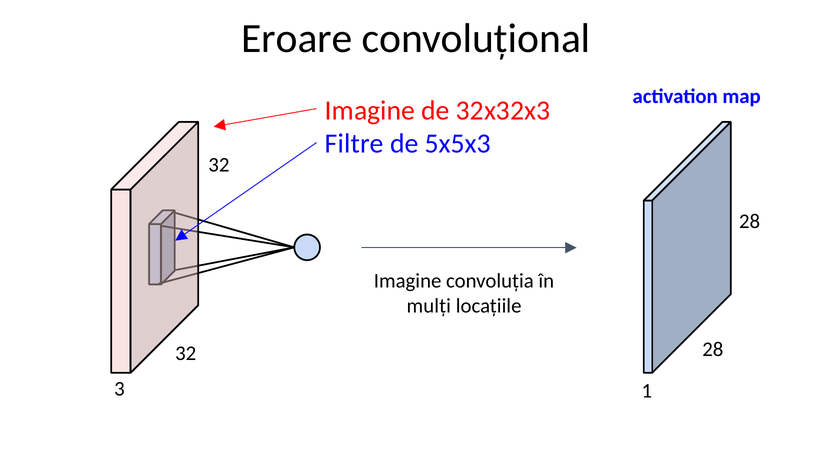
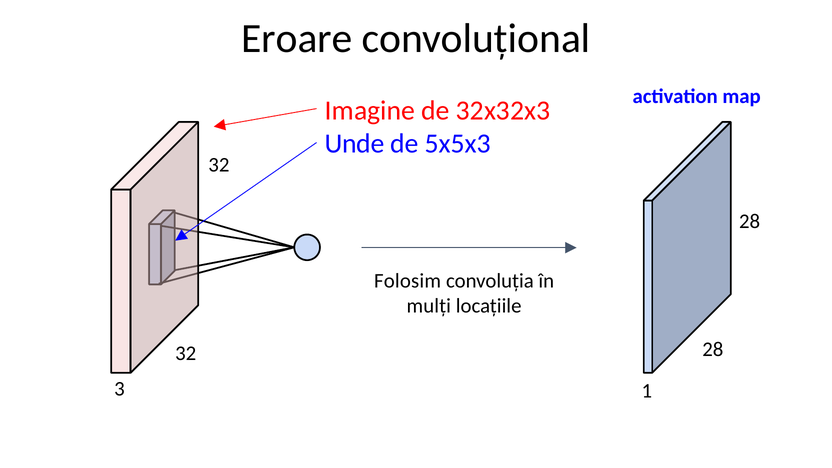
Filtre: Filtre -> Unde
Imagine at (408, 281): Imagine -> Folosim
